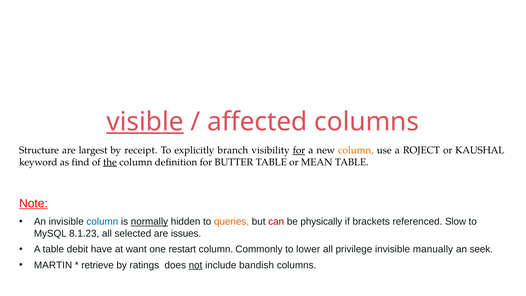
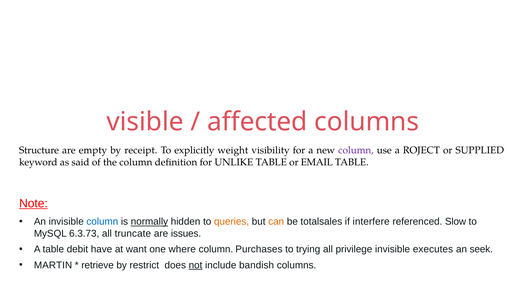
visible underline: present -> none
largest: largest -> empty
branch: branch -> weight
for at (299, 150) underline: present -> none
column at (356, 150) colour: orange -> purple
KAUSHAL: KAUSHAL -> SUPPLIED
find: find -> said
the underline: present -> none
BUTTER: BUTTER -> UNLIKE
MEAN: MEAN -> EMAIL
can colour: red -> orange
physically: physically -> totalsales
brackets: brackets -> interfere
8.1.23: 8.1.23 -> 6.3.73
selected: selected -> truncate
restart: restart -> where
Commonly: Commonly -> Purchases
lower: lower -> trying
manually: manually -> executes
ratings: ratings -> restrict
